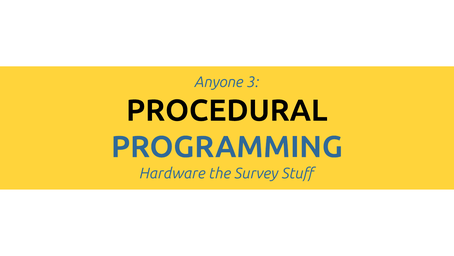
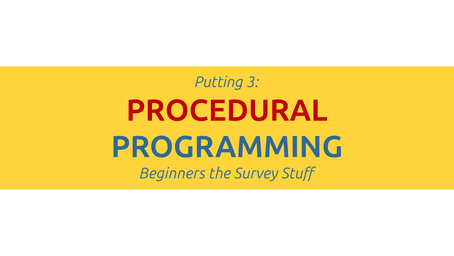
Anyone: Anyone -> Putting
PROCEDURAL colour: black -> red
Hardware: Hardware -> Beginners
